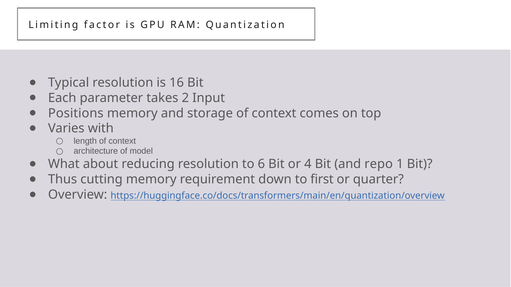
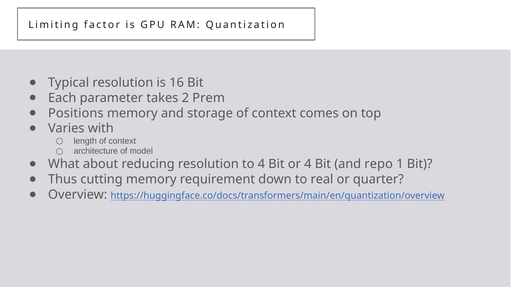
Input: Input -> Prem
to 6: 6 -> 4
first: first -> real
